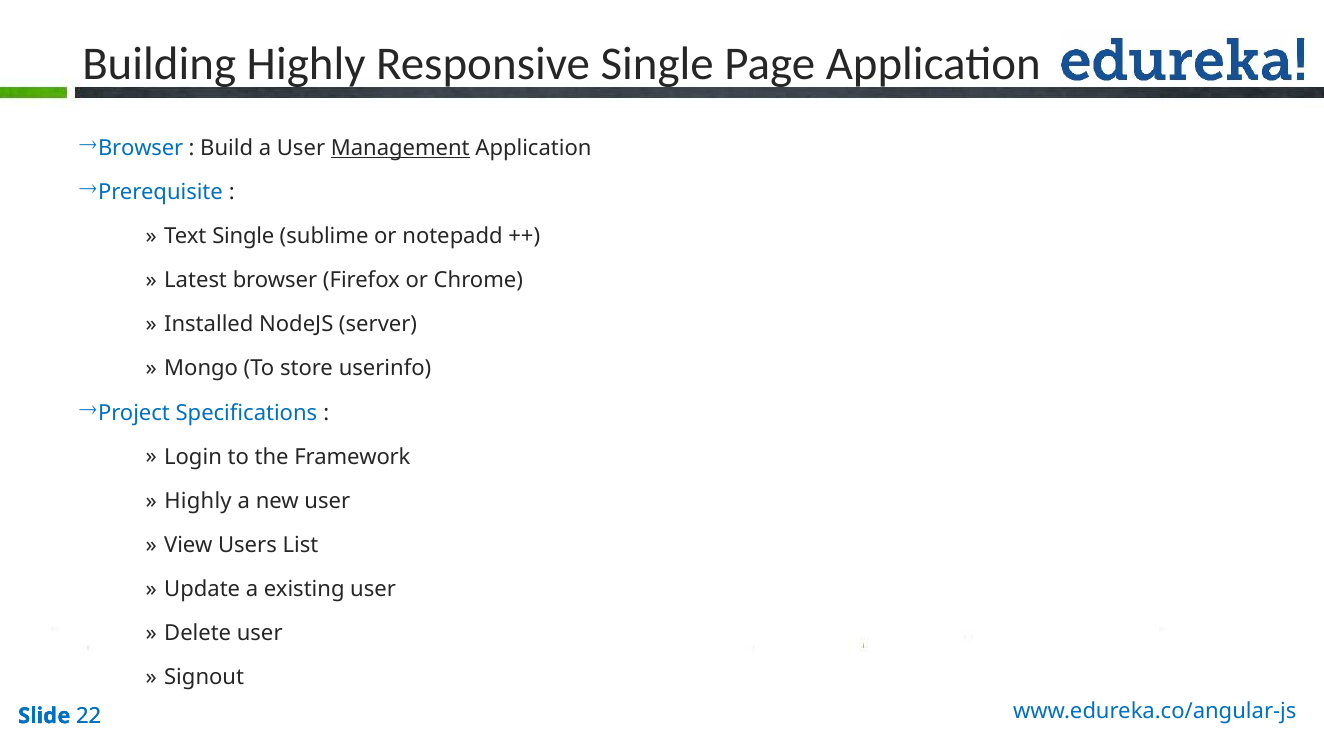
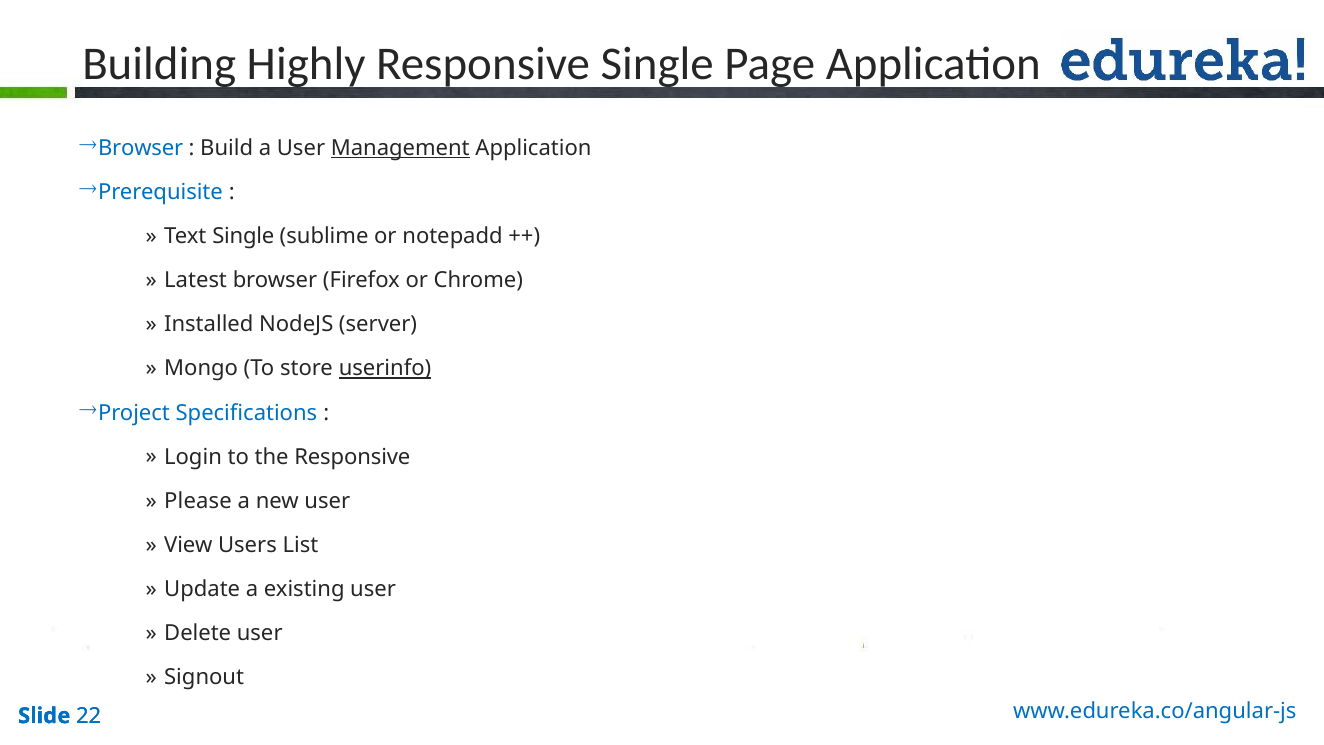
userinfo underline: none -> present
the Framework: Framework -> Responsive
Highly at (198, 501): Highly -> Please
